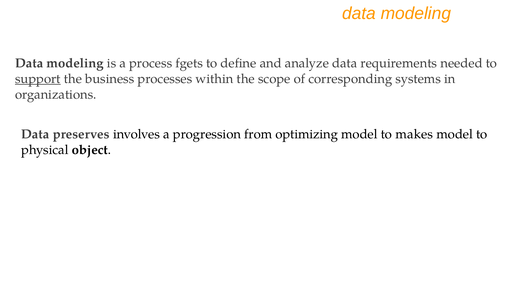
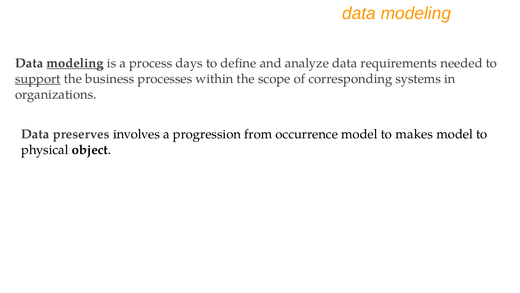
modeling at (75, 63) underline: none -> present
fgets: fgets -> days
optimizing: optimizing -> occurrence
